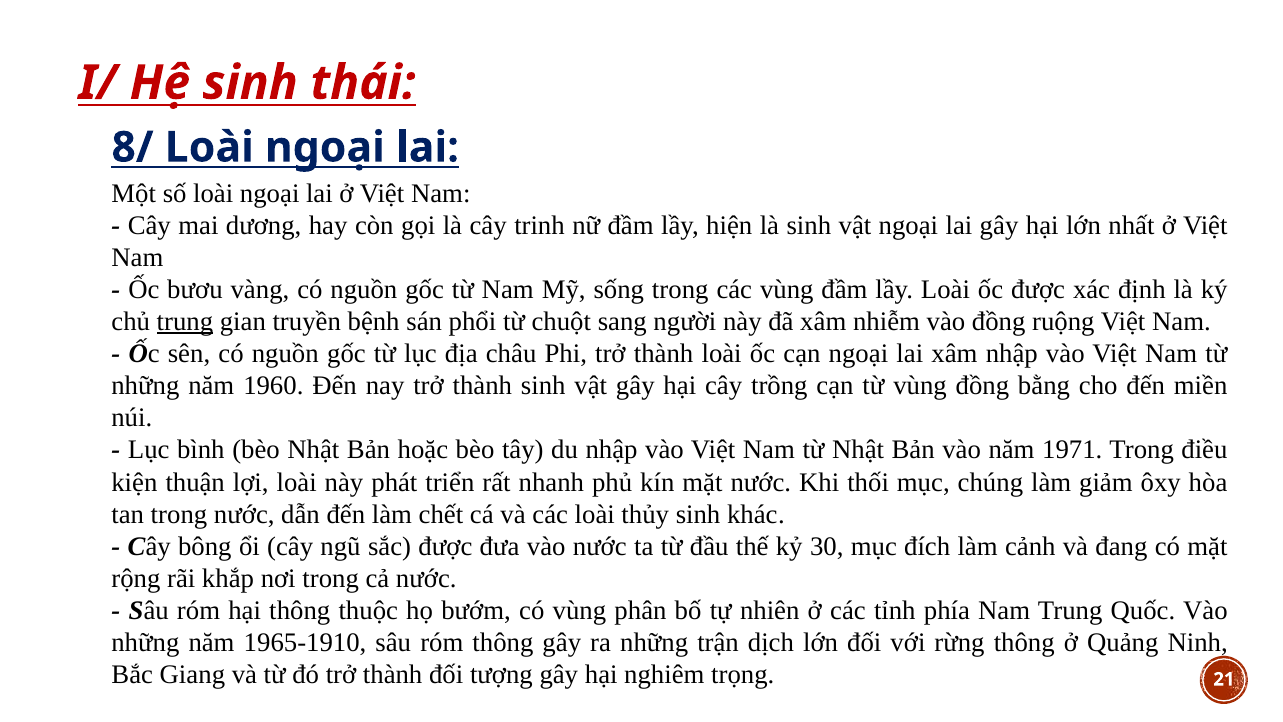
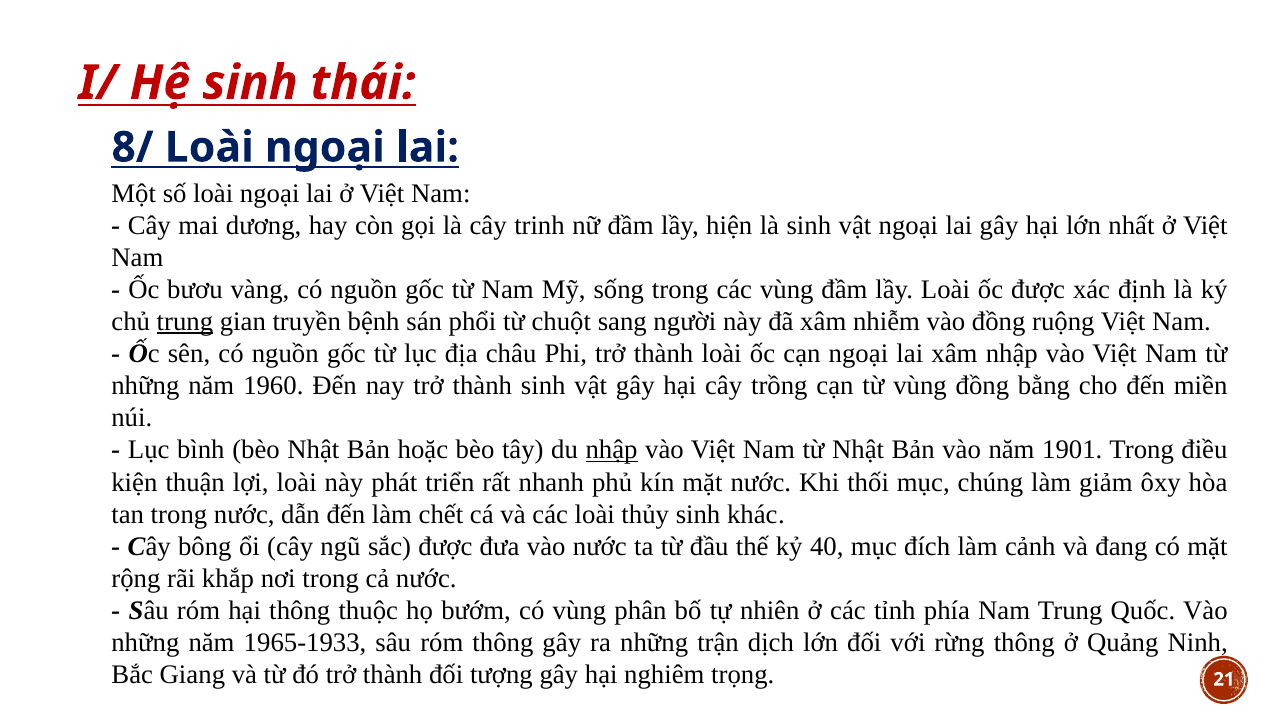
nhập at (612, 450) underline: none -> present
1971: 1971 -> 1901
30: 30 -> 40
1965-1910: 1965-1910 -> 1965-1933
